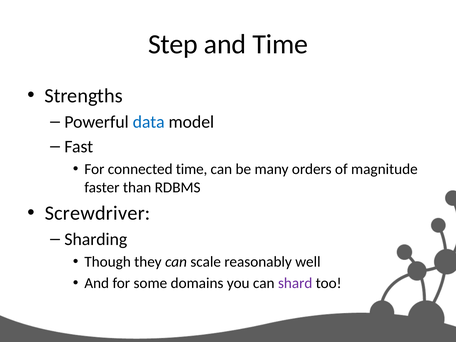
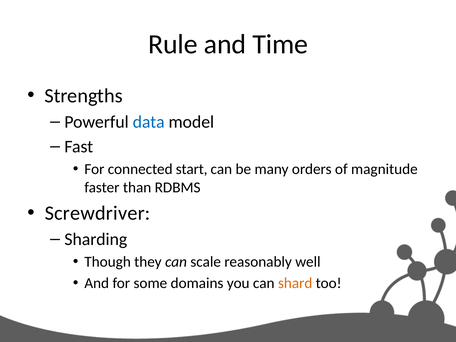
Step: Step -> Rule
connected time: time -> start
shard colour: purple -> orange
